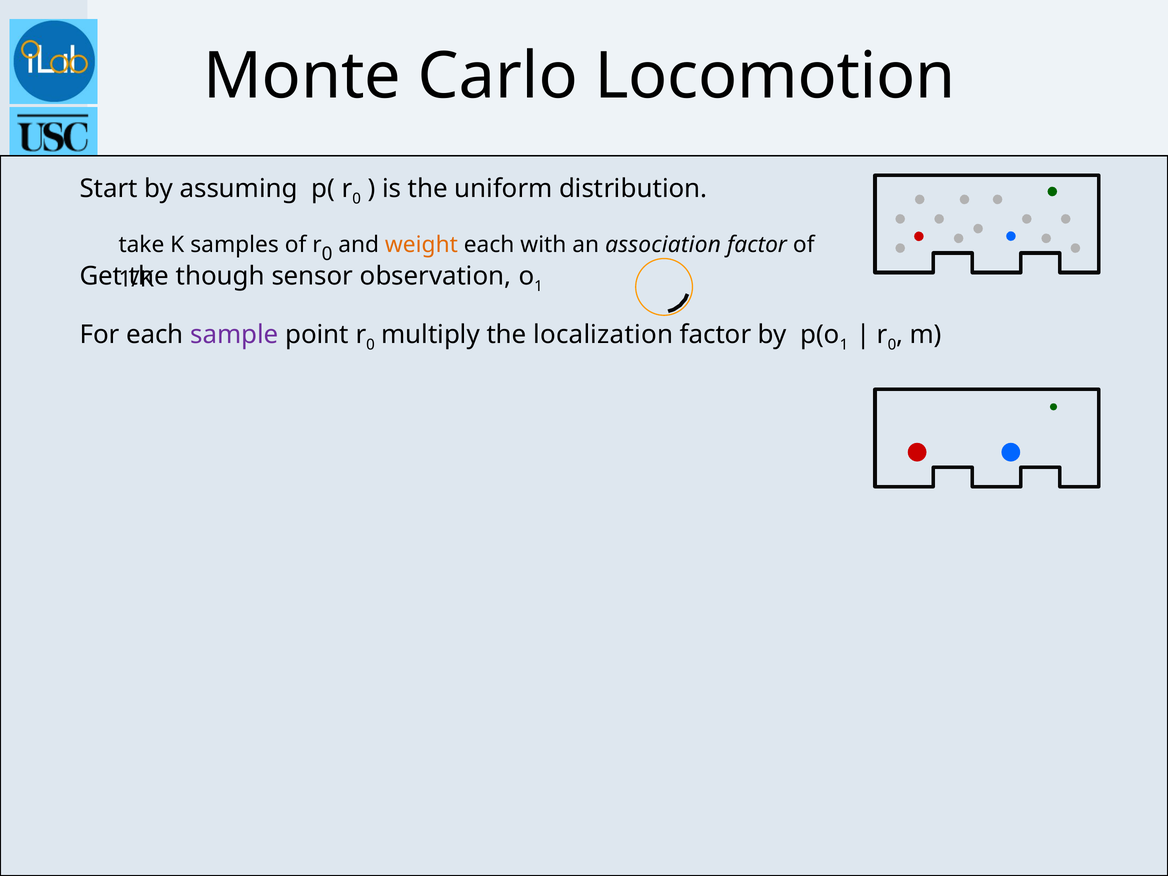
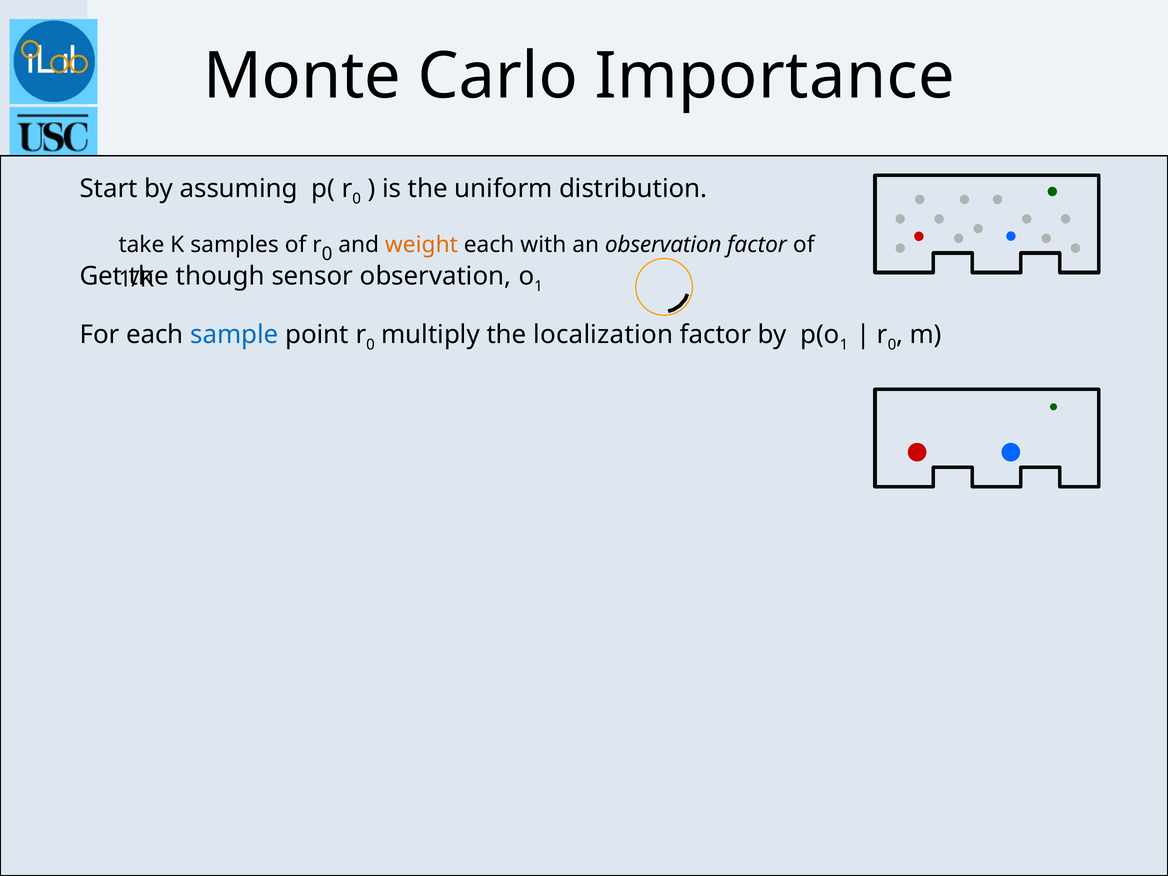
Locomotion: Locomotion -> Importance
an association: association -> observation
sample colour: purple -> blue
